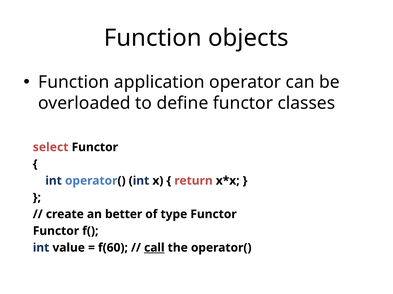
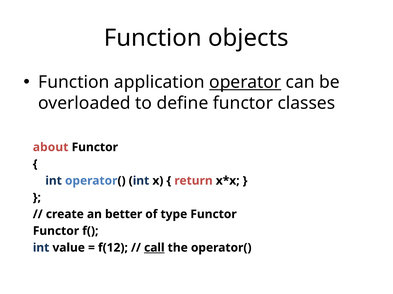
operator underline: none -> present
select: select -> about
f(60: f(60 -> f(12
